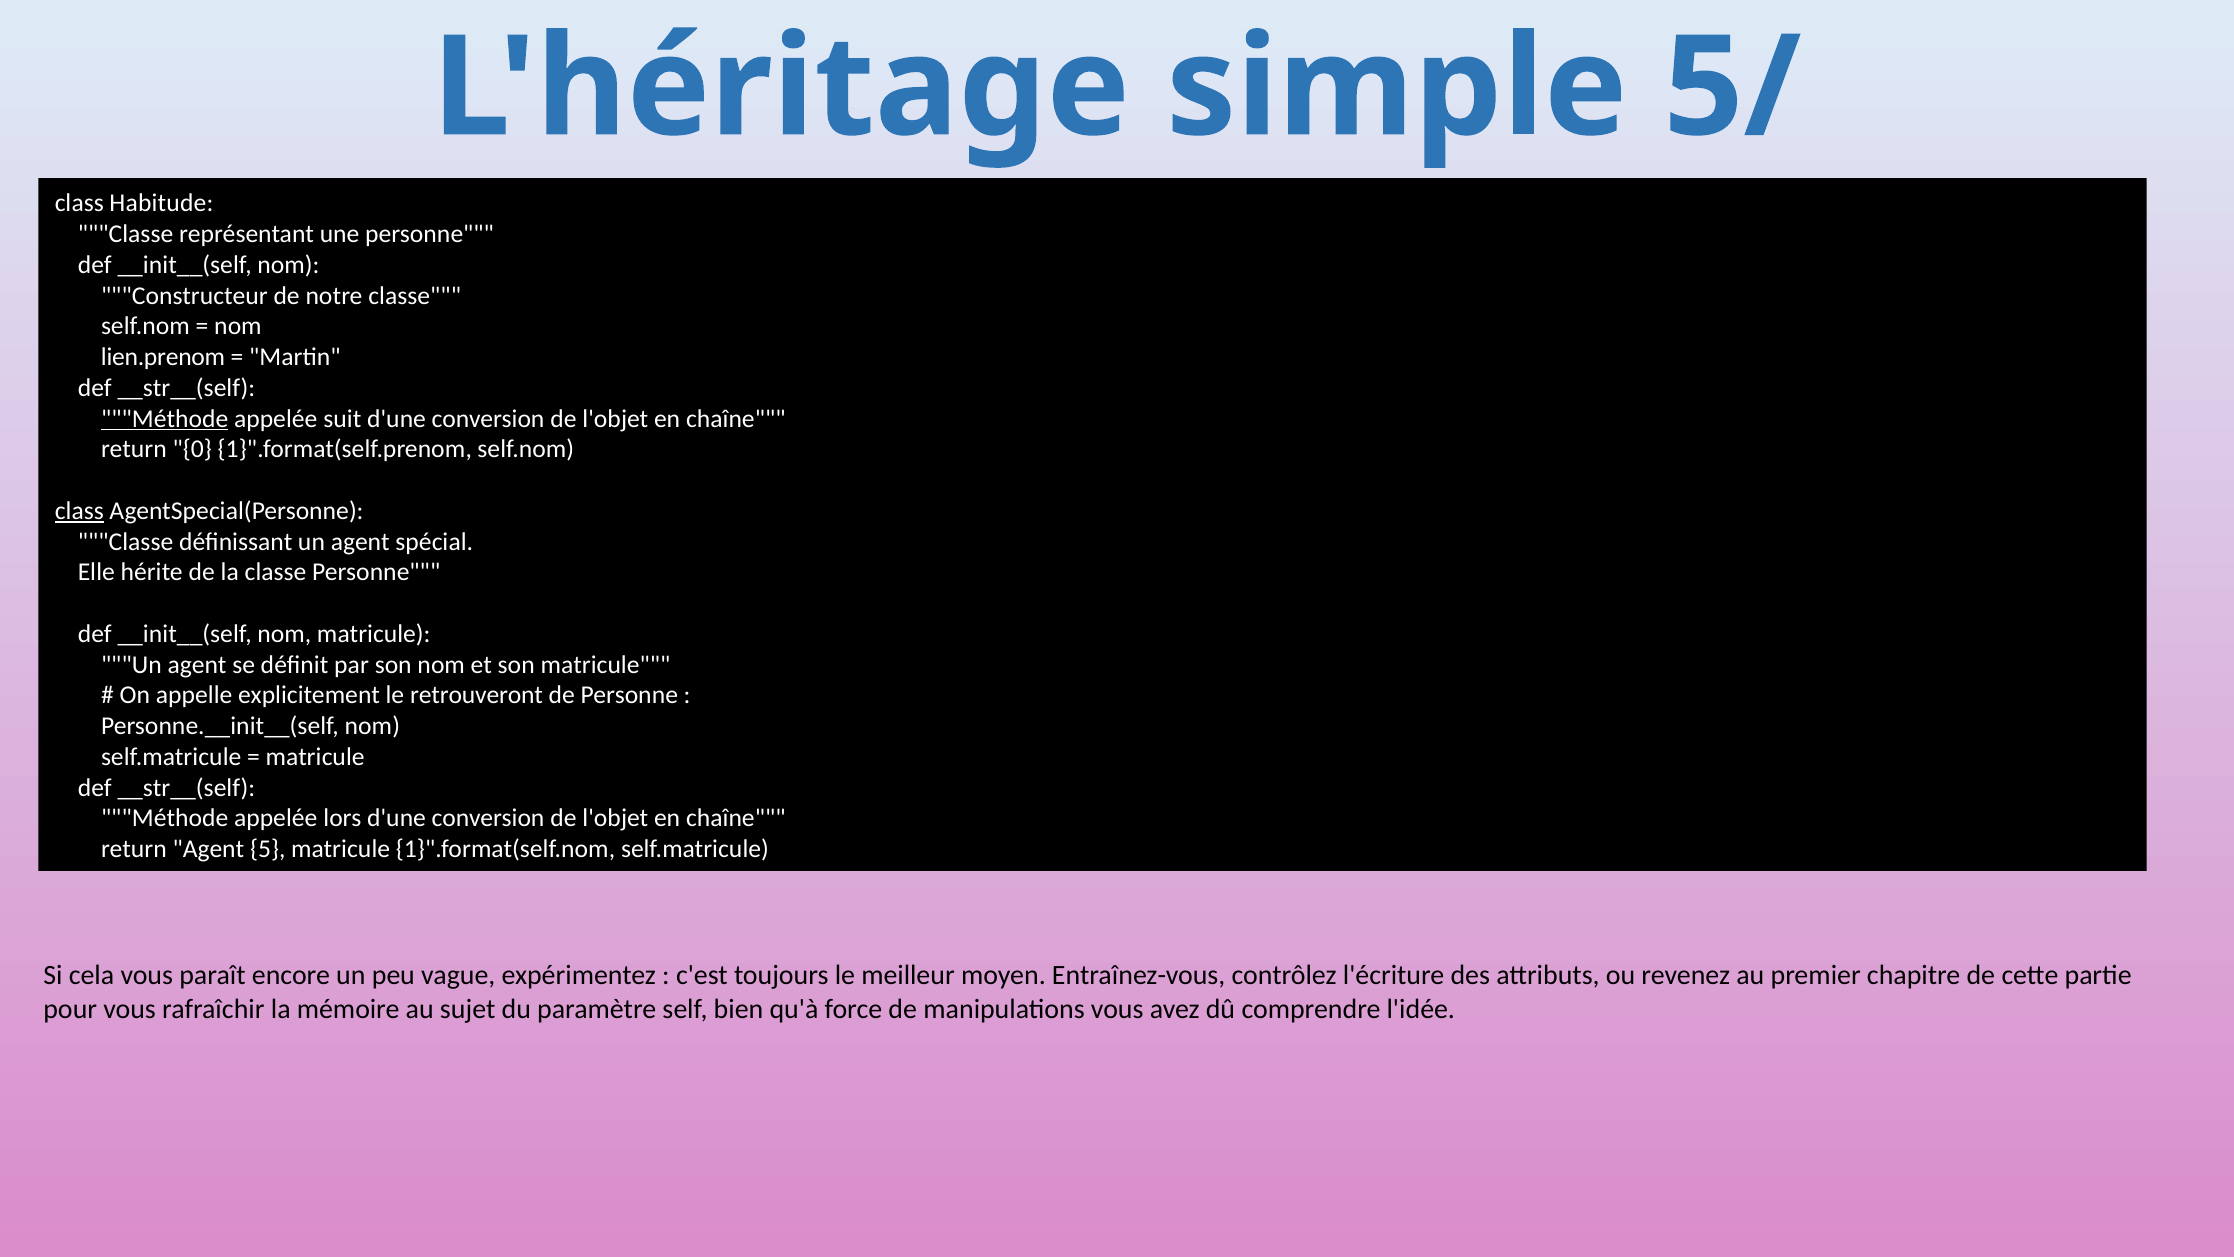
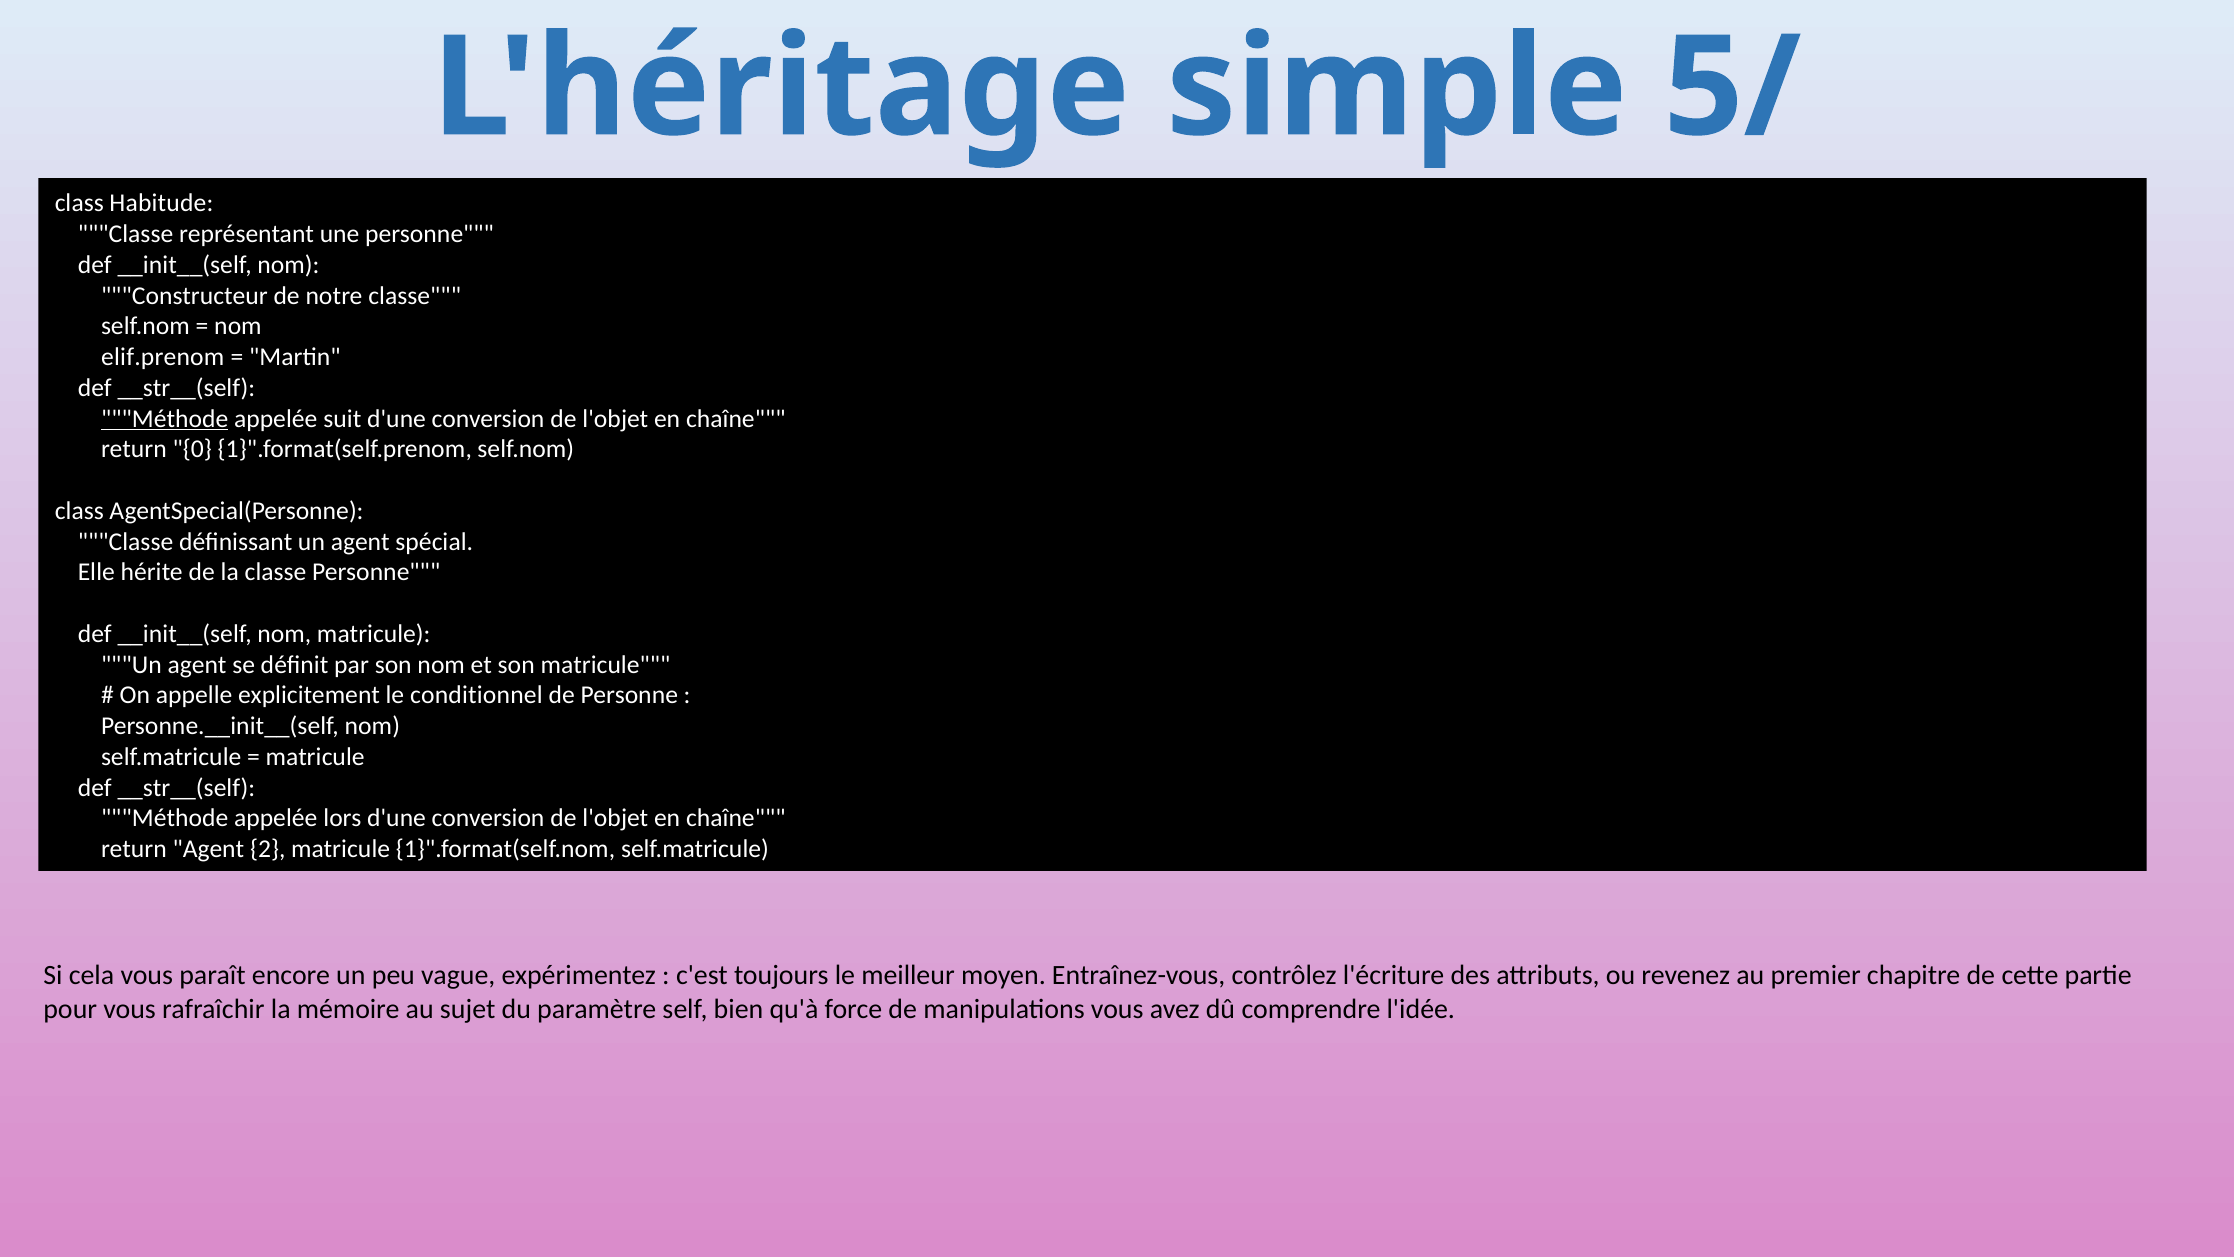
lien.prenom: lien.prenom -> elif.prenom
class at (79, 511) underline: present -> none
retrouveront: retrouveront -> conditionnel
5: 5 -> 2
